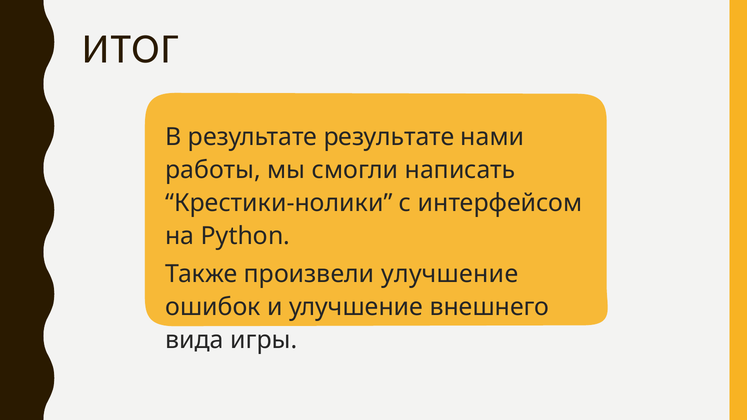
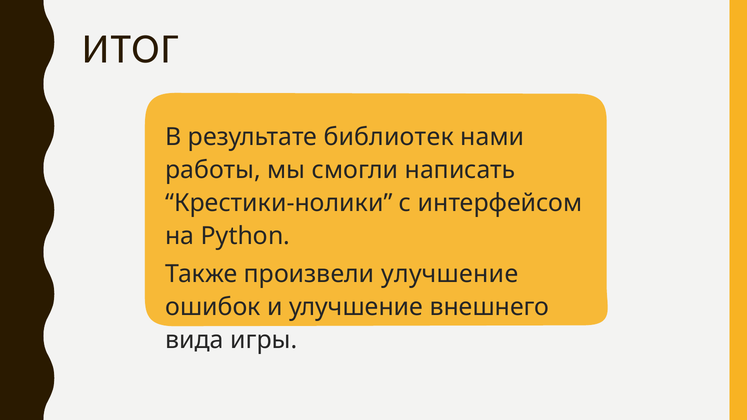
результате результате: результате -> библиотек
